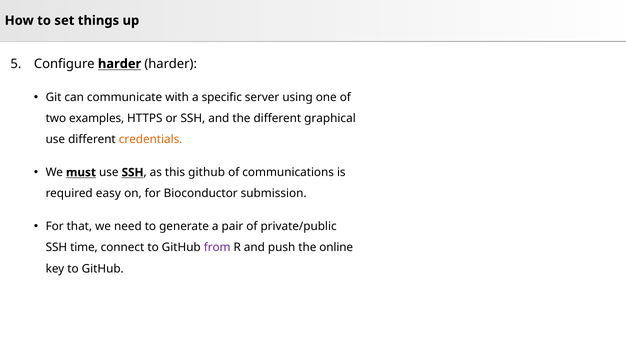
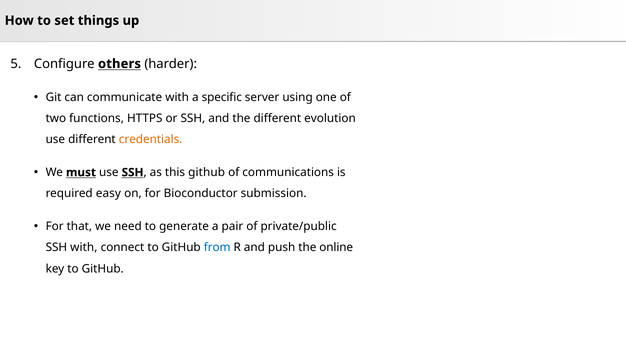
Configure harder: harder -> others
examples: examples -> functions
graphical: graphical -> evolution
SSH time: time -> with
from colour: purple -> blue
